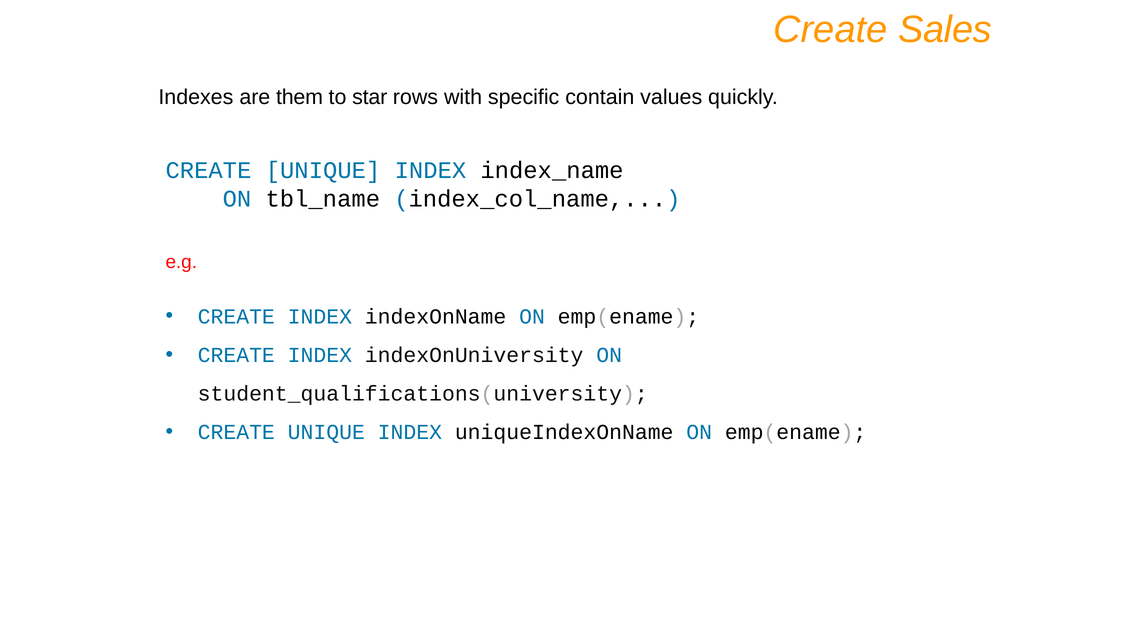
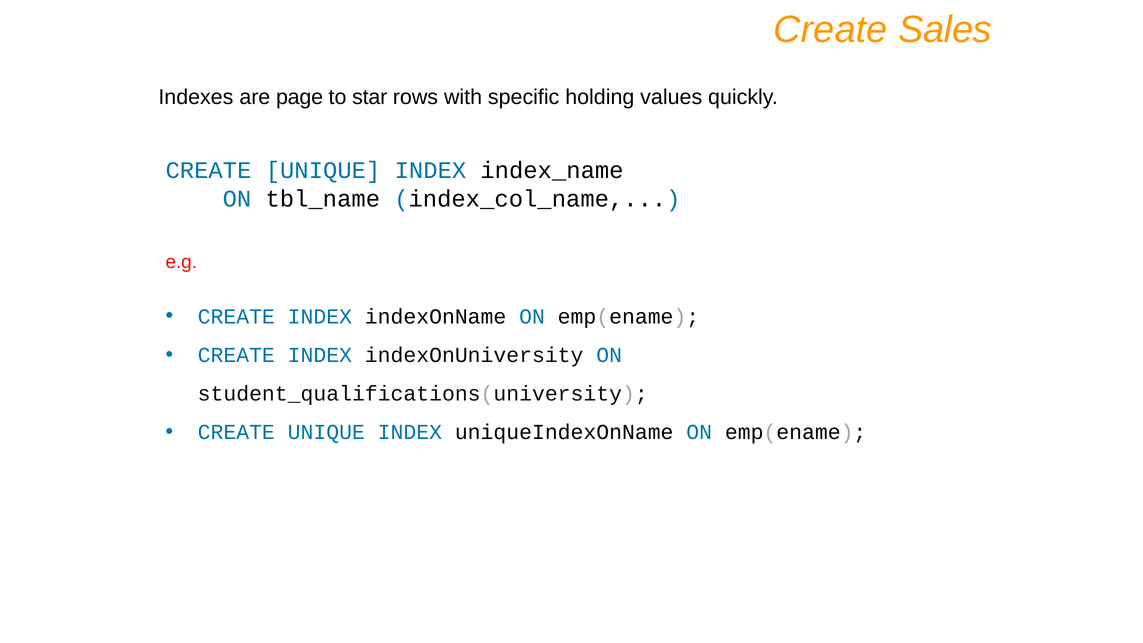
them: them -> page
contain: contain -> holding
